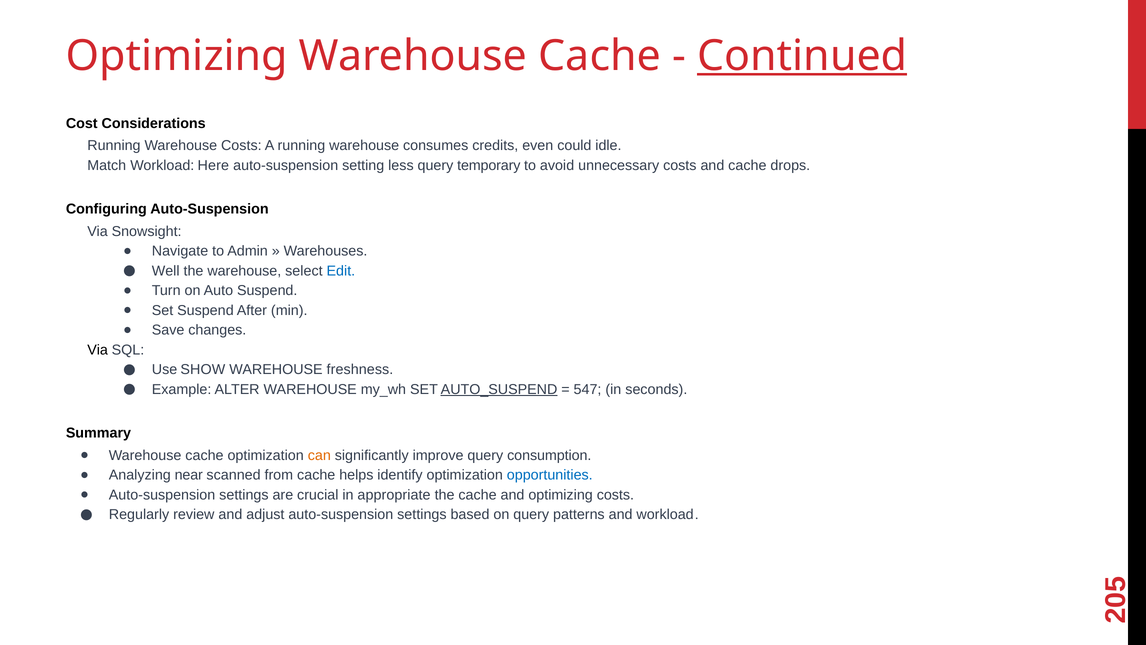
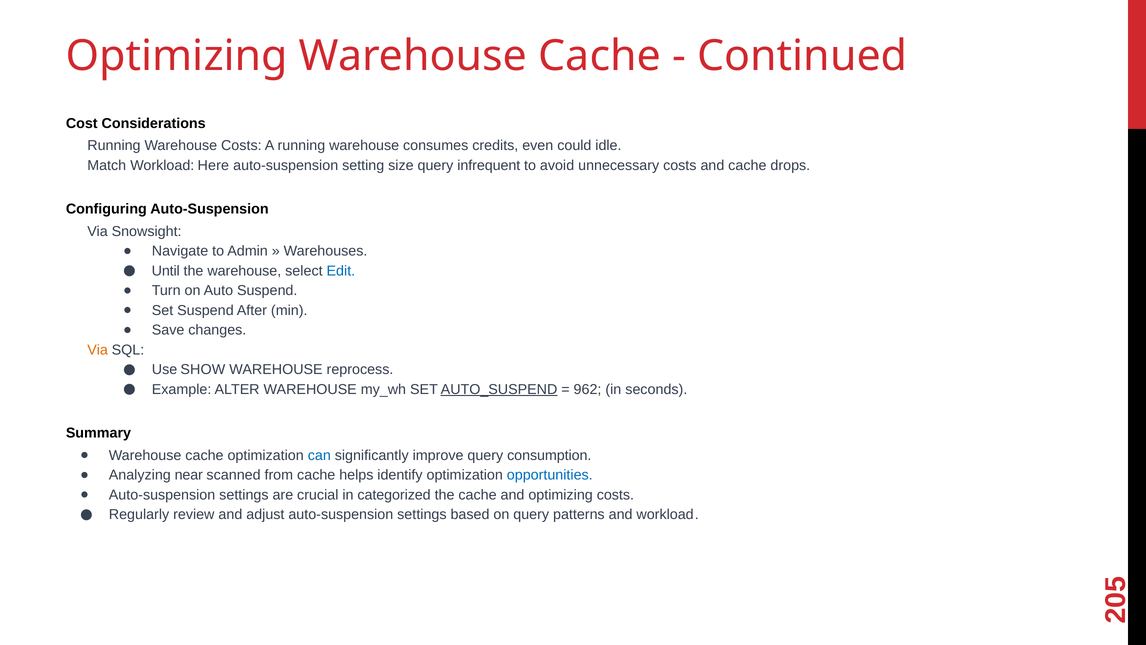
Continued underline: present -> none
less: less -> size
temporary: temporary -> infrequent
Well: Well -> Until
Via at (98, 350) colour: black -> orange
freshness: freshness -> reprocess
547: 547 -> 962
can colour: orange -> blue
appropriate: appropriate -> categorized
